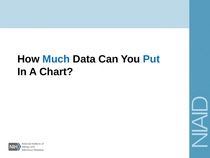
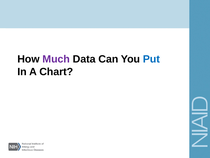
Much colour: blue -> purple
